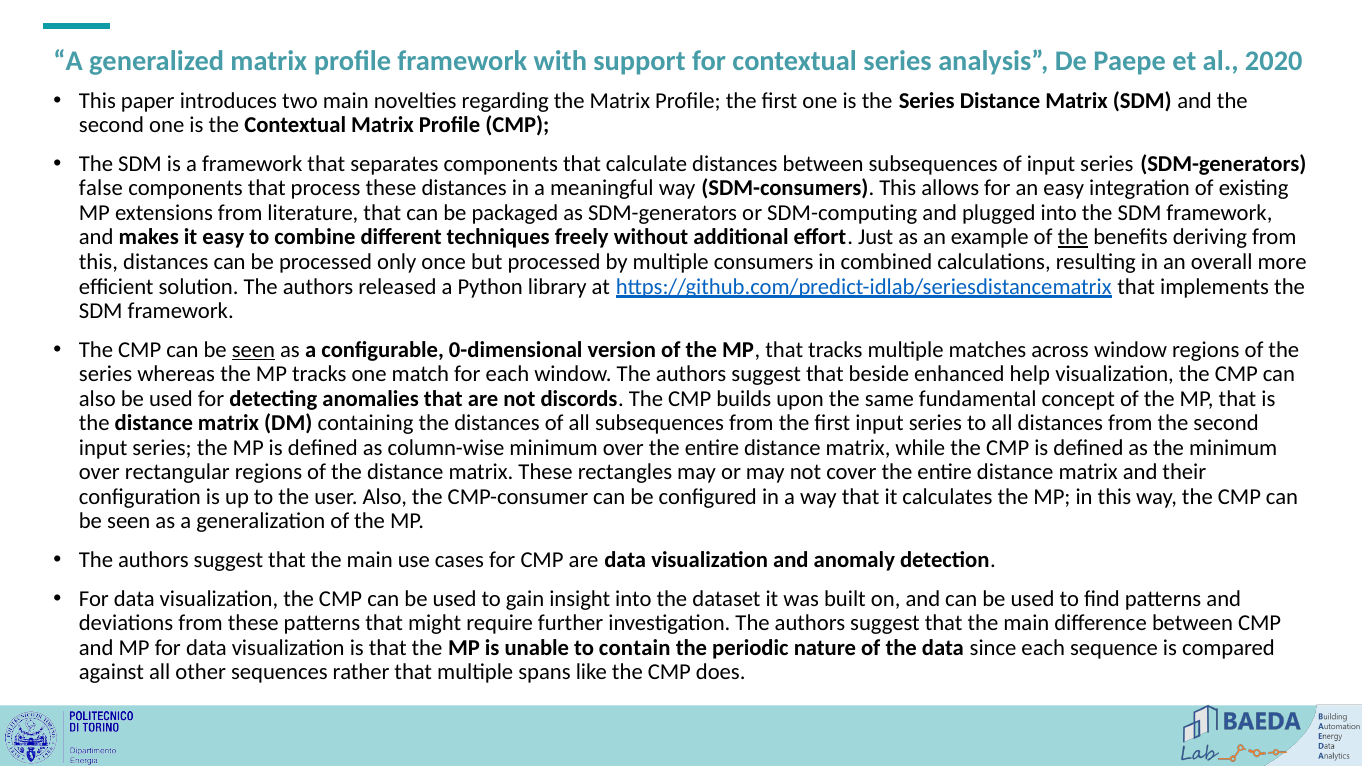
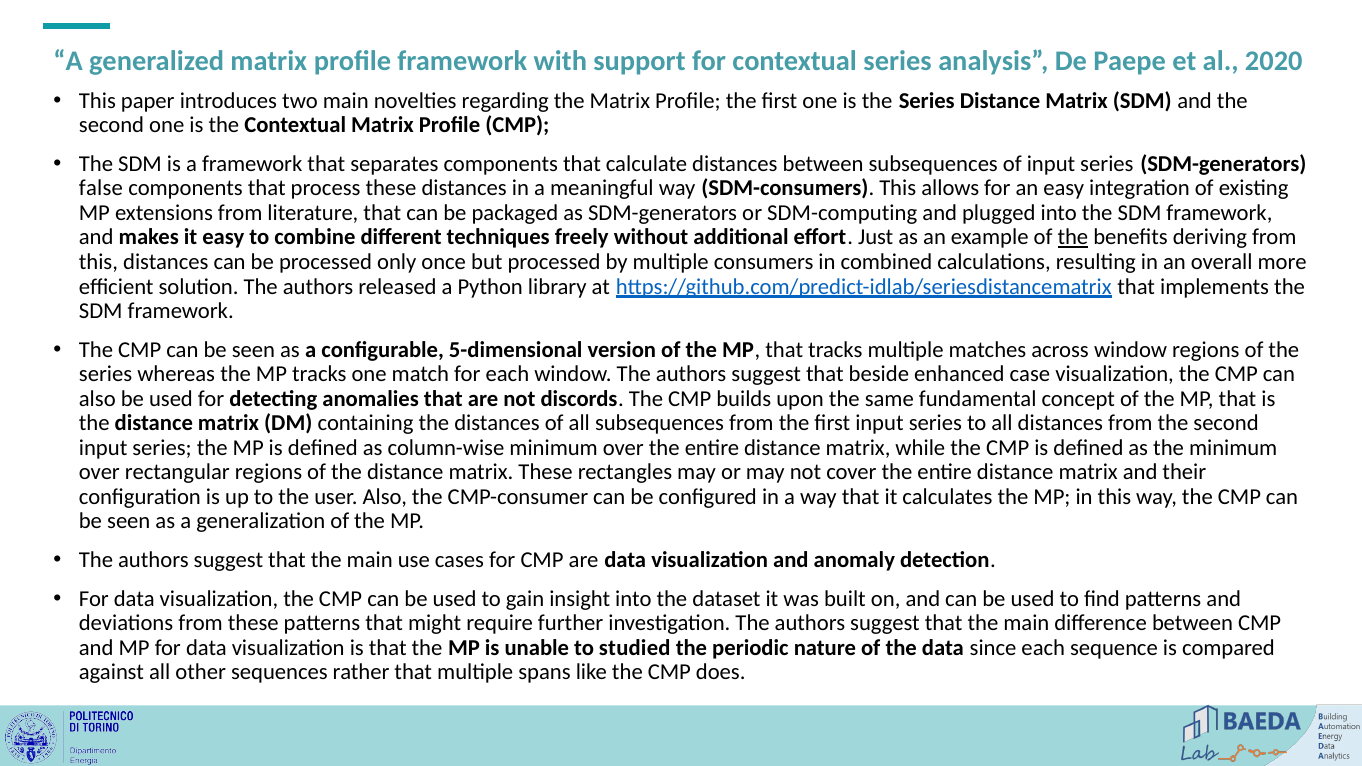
seen at (253, 350) underline: present -> none
0-dimensional: 0-dimensional -> 5-dimensional
help: help -> case
contain: contain -> studied
